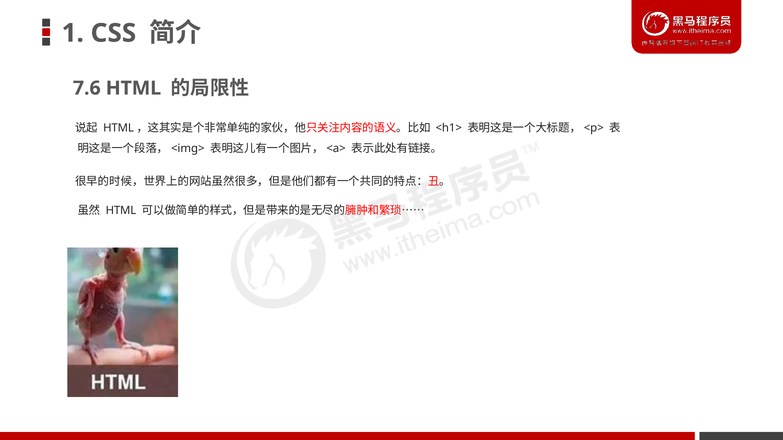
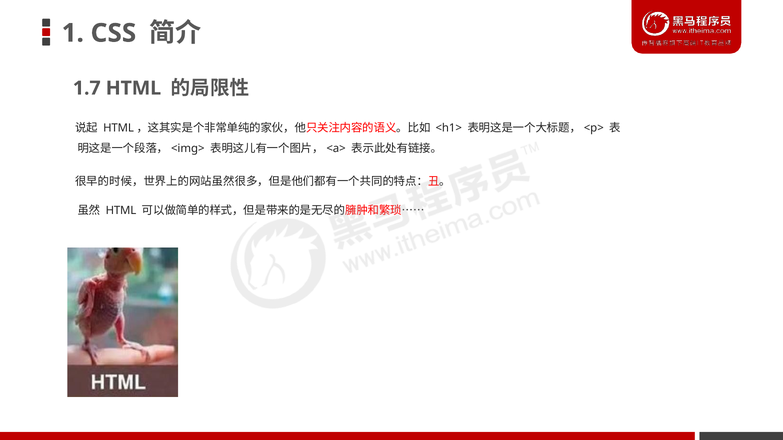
7.6: 7.6 -> 1.7
